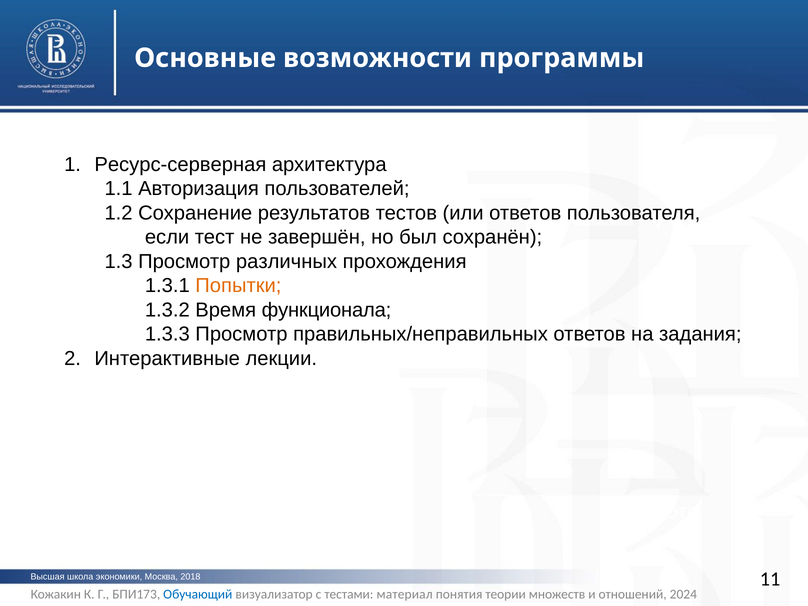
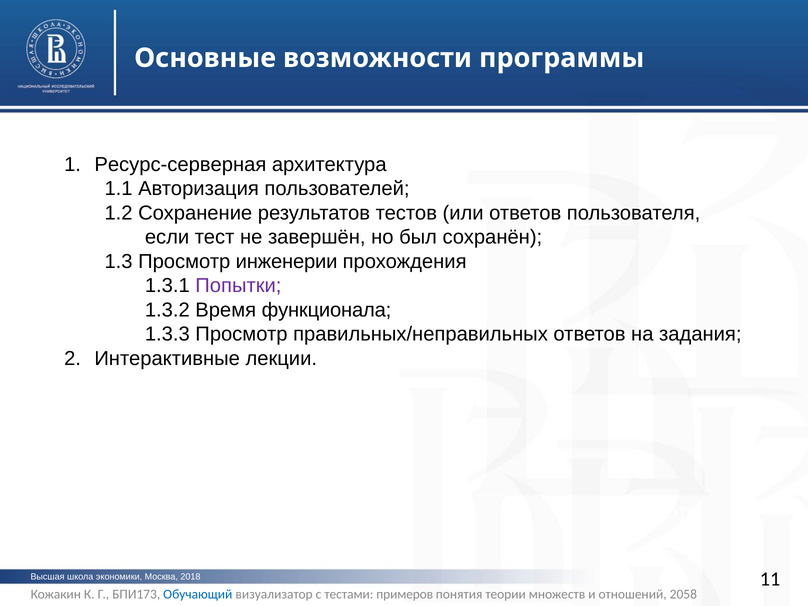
различных: различных -> инженерии
Попытки colour: orange -> purple
материал: материал -> примеров
2024: 2024 -> 2058
